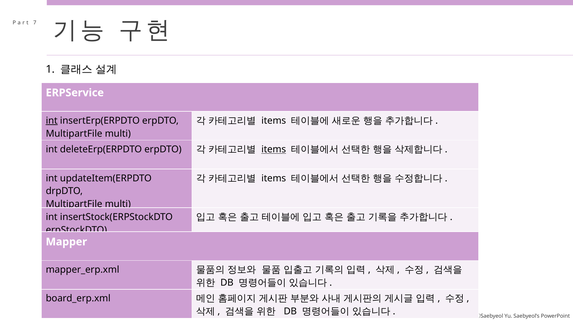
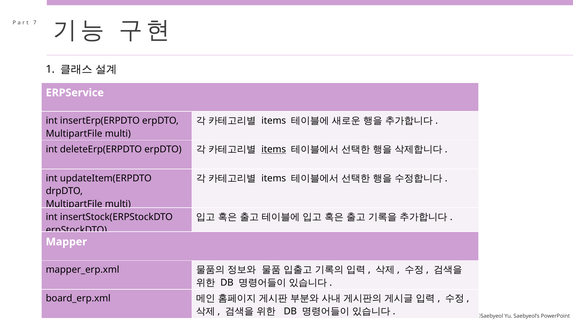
int at (52, 120) underline: present -> none
